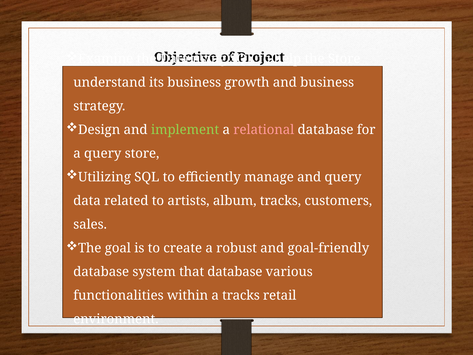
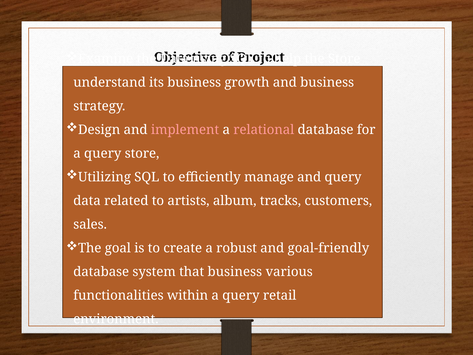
implement colour: light green -> pink
that database: database -> business
within a tracks: tracks -> query
